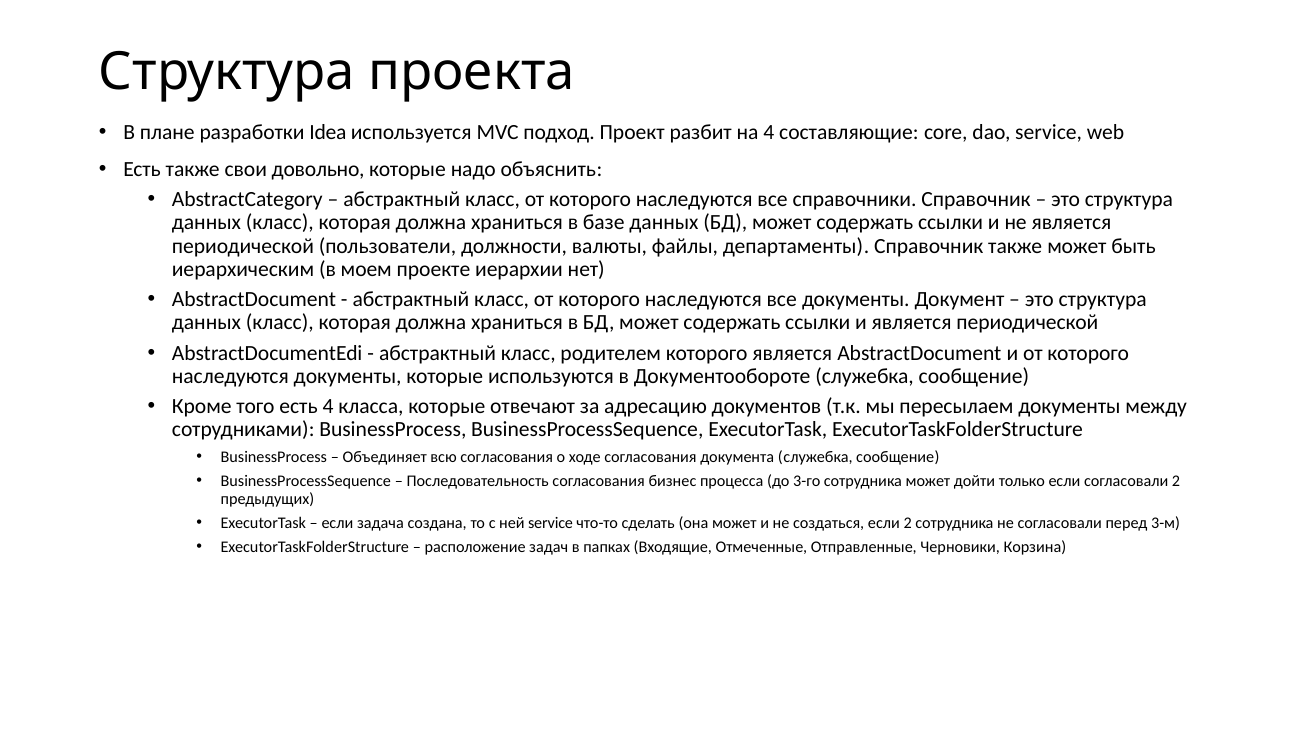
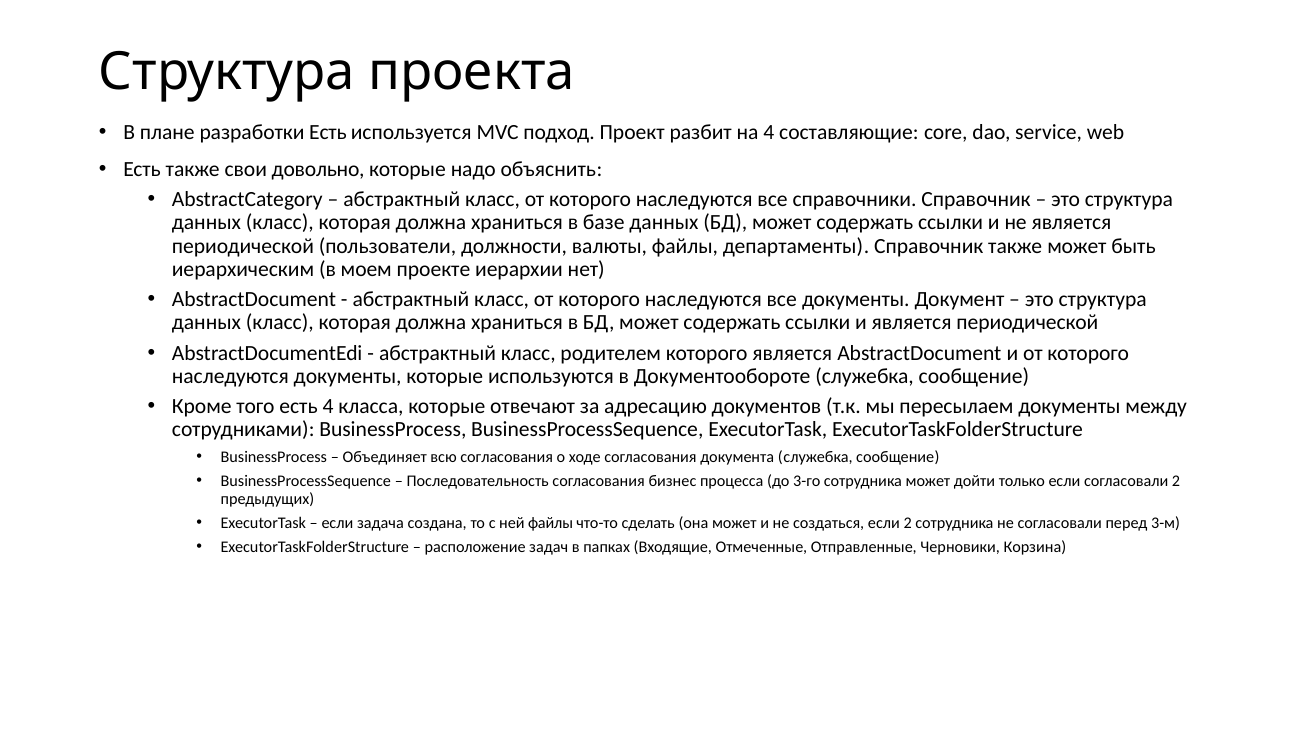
разработки Idea: Idea -> Есть
ней service: service -> файлы
